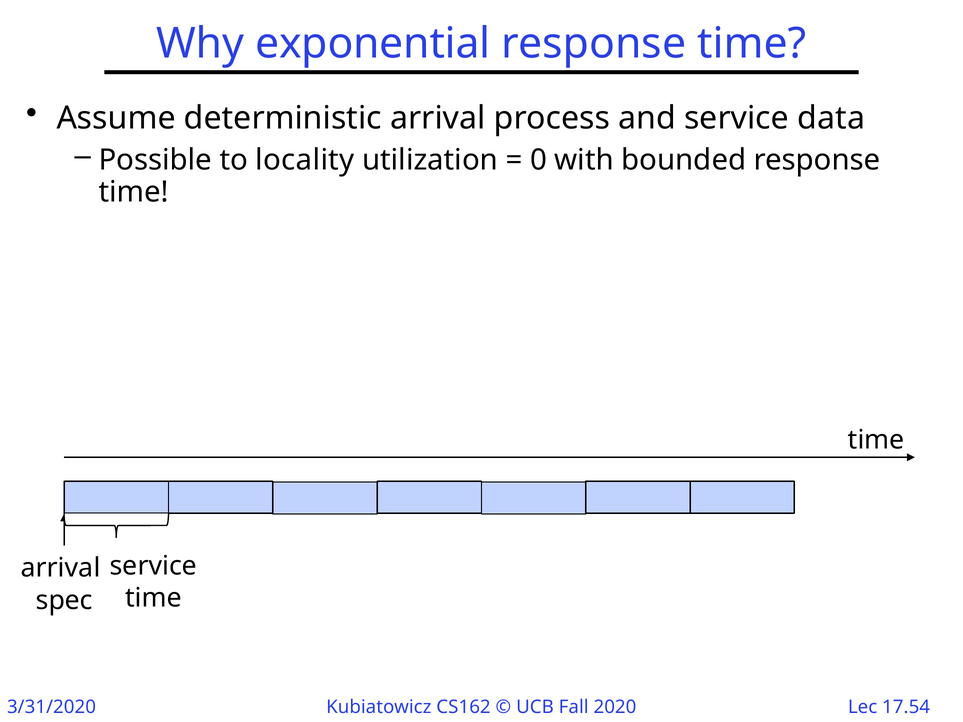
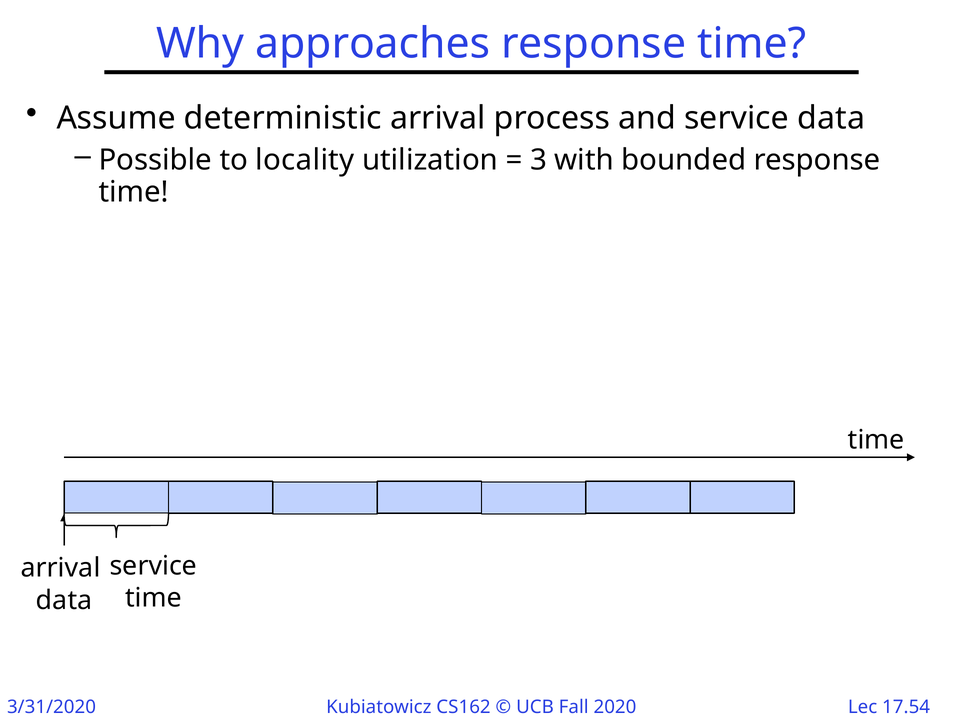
exponential: exponential -> approaches
0: 0 -> 3
spec at (64, 600): spec -> data
